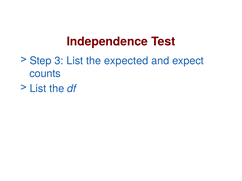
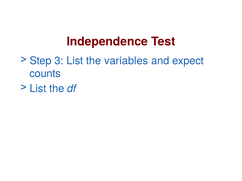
expected: expected -> variables
